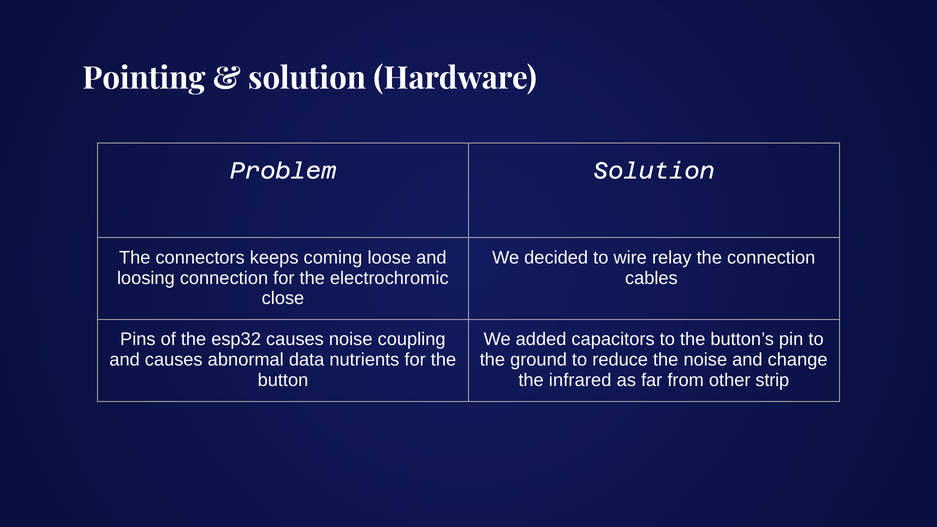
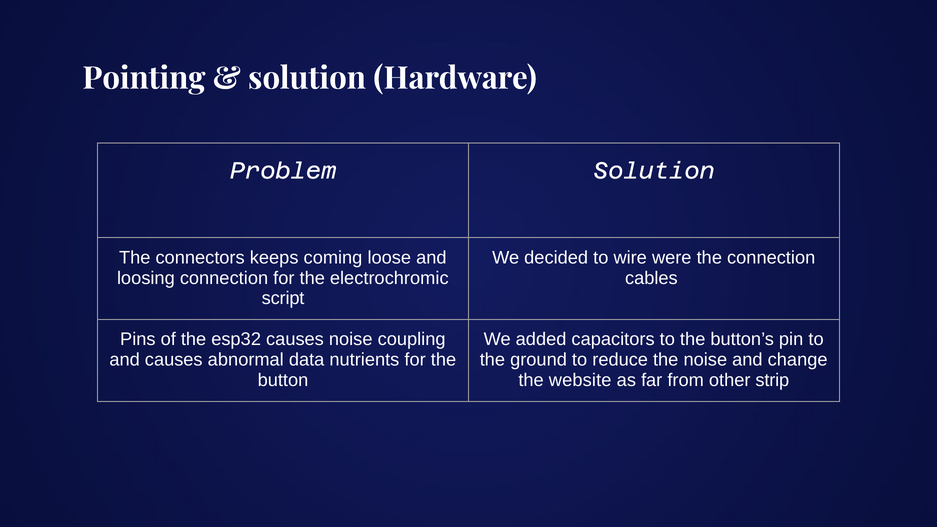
relay: relay -> were
close: close -> script
infrared: infrared -> website
